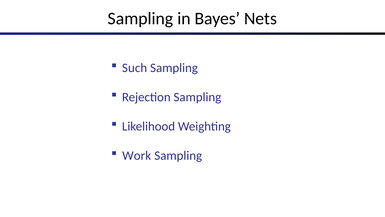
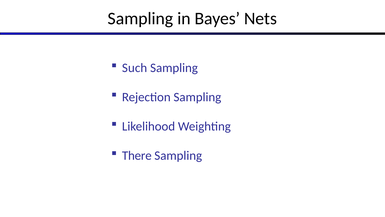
Work: Work -> There
